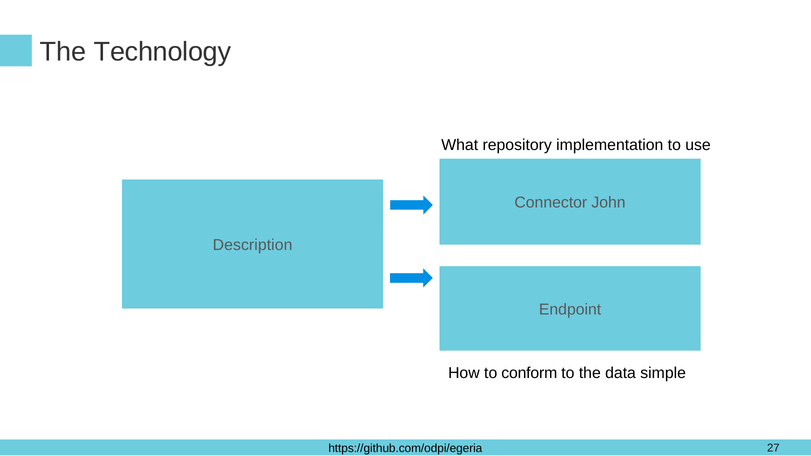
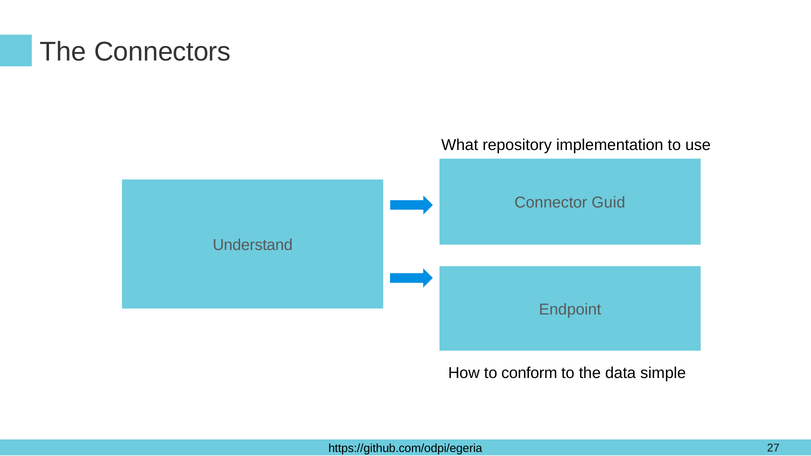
Technology: Technology -> Connectors
John: John -> Guid
Description: Description -> Understand
